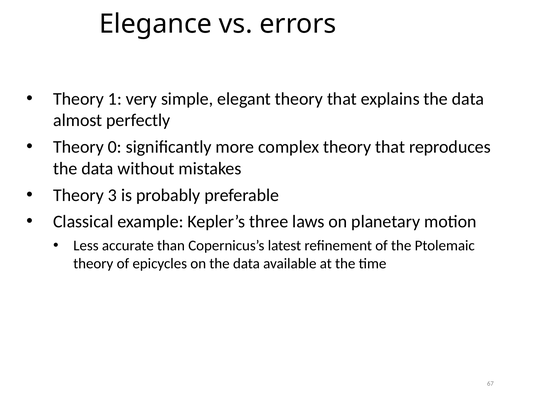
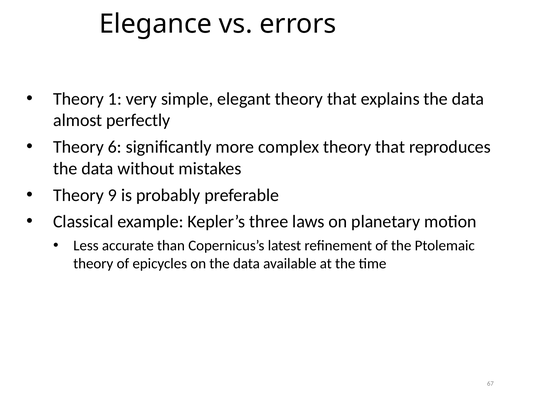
0: 0 -> 6
3: 3 -> 9
